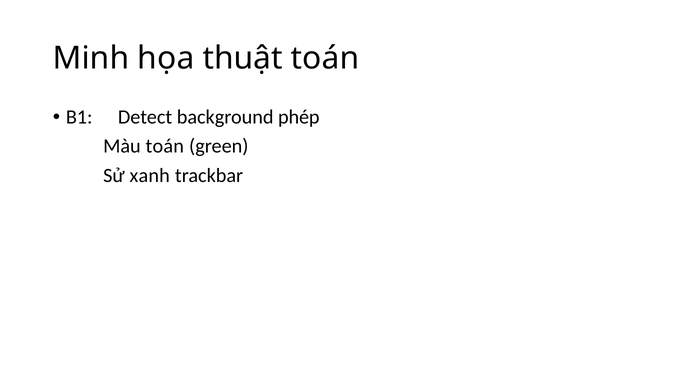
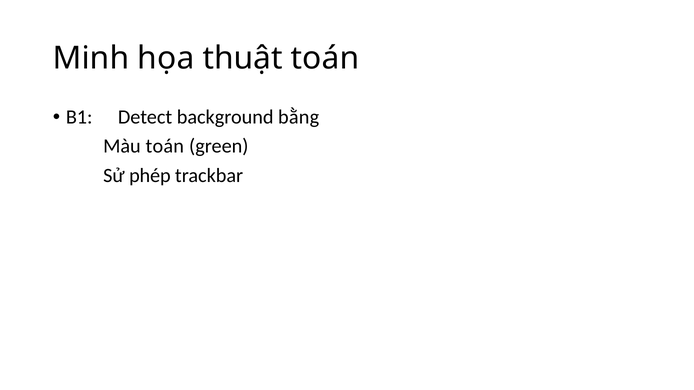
phép: phép -> bằng
xanh: xanh -> phép
